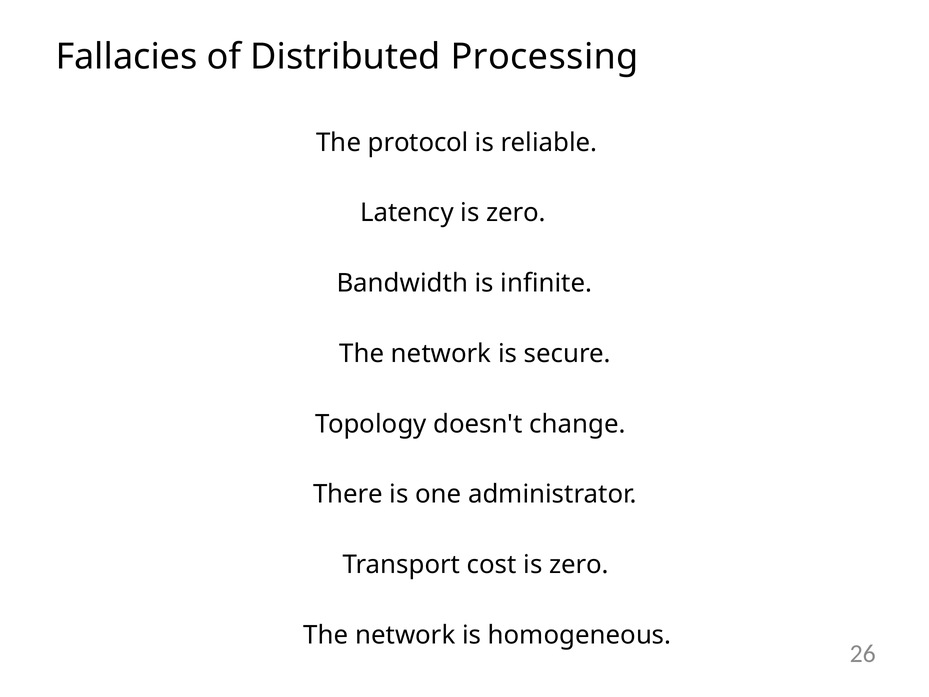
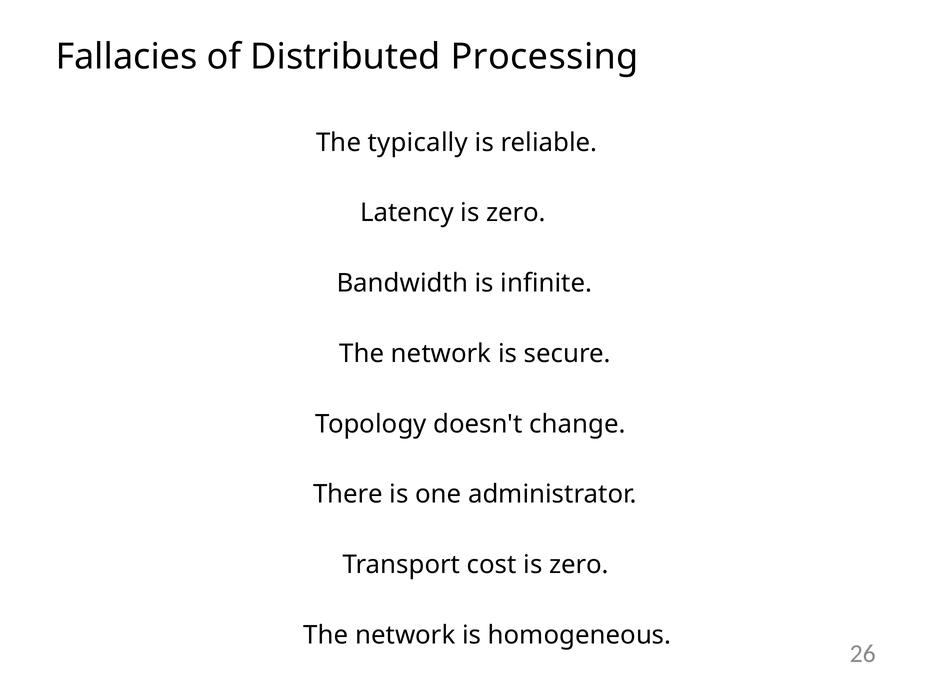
protocol: protocol -> typically
